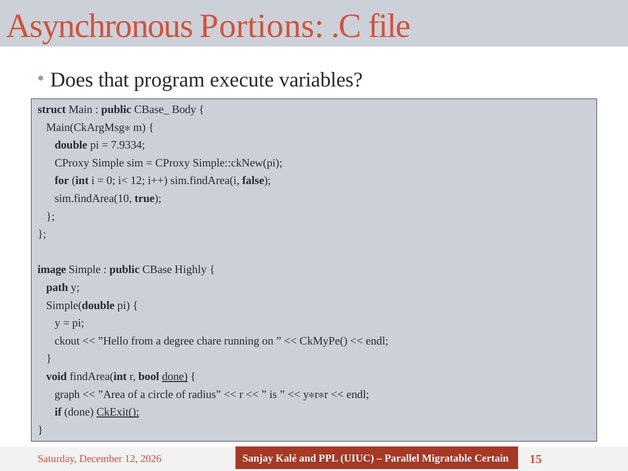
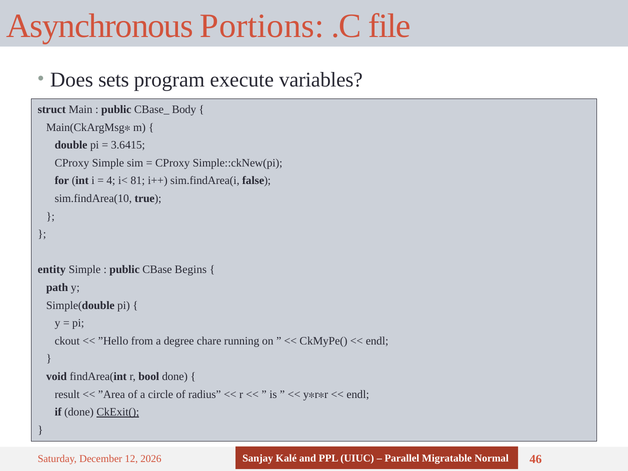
that: that -> sets
7.9334: 7.9334 -> 3.6415
0: 0 -> 4
i< 12: 12 -> 81
image: image -> entity
Highly: Highly -> Begins
done at (175, 377) underline: present -> none
graph: graph -> result
Certain: Certain -> Normal
15: 15 -> 46
